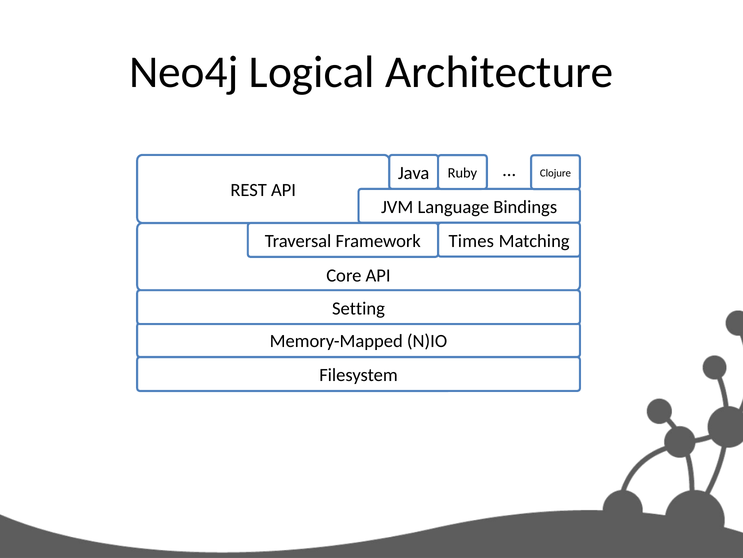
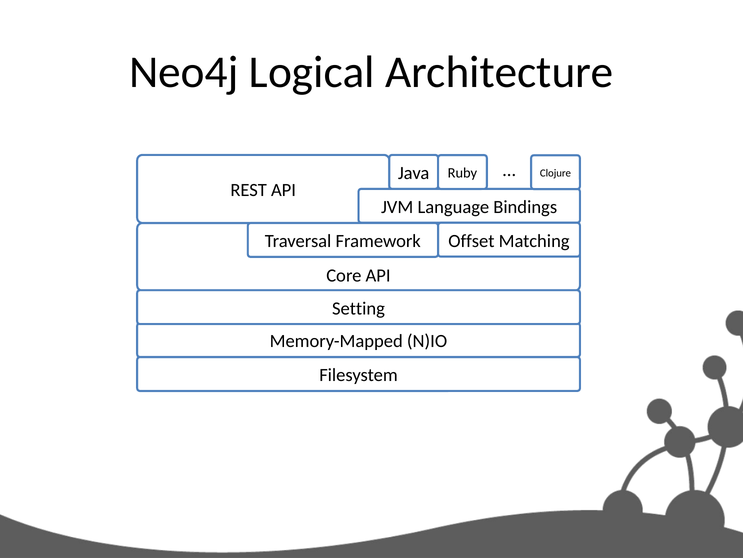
Times: Times -> Offset
